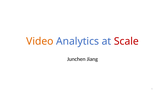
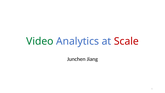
Video colour: orange -> green
